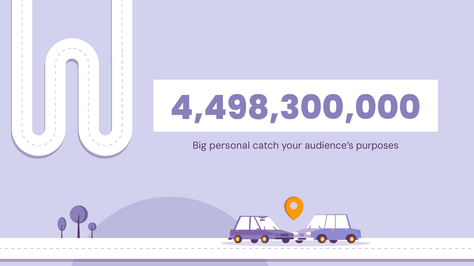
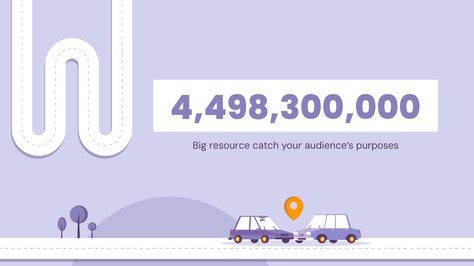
personal: personal -> resource
